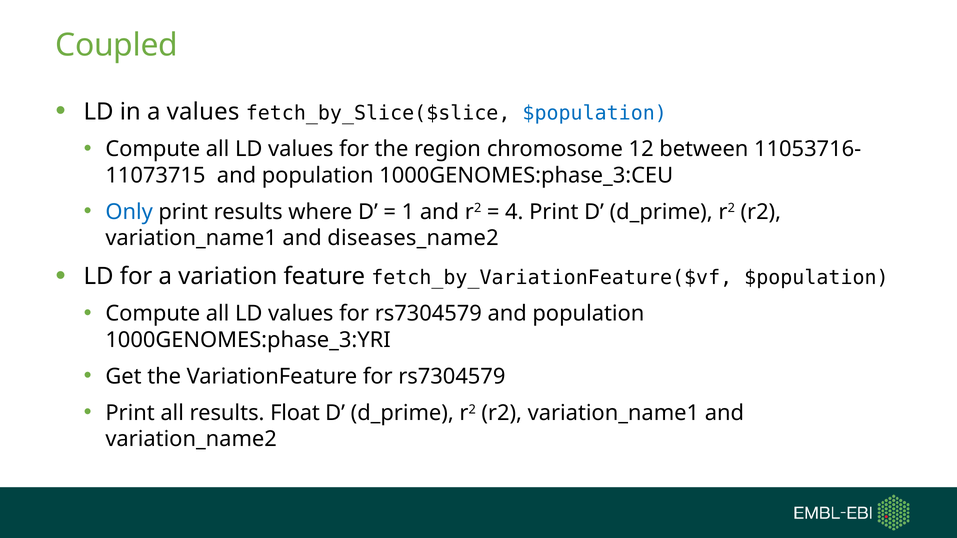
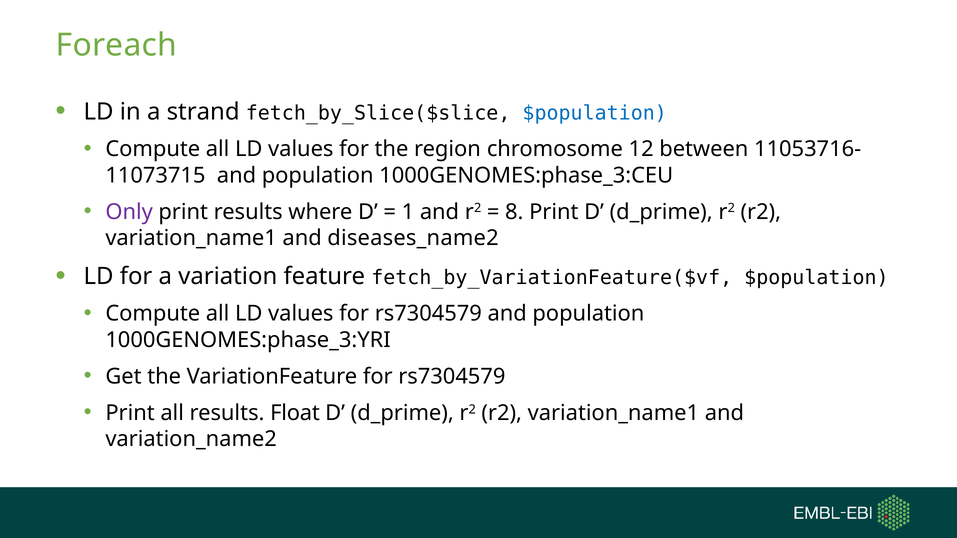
Coupled: Coupled -> Foreach
a values: values -> strand
Only colour: blue -> purple
4: 4 -> 8
